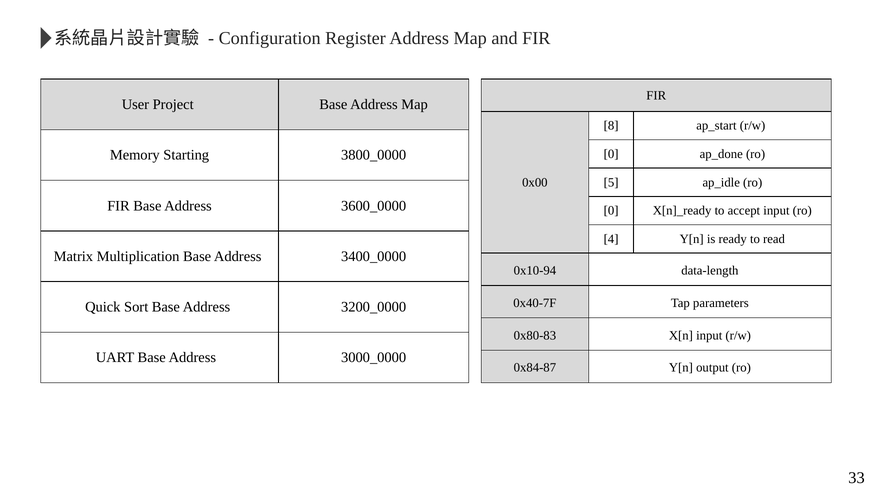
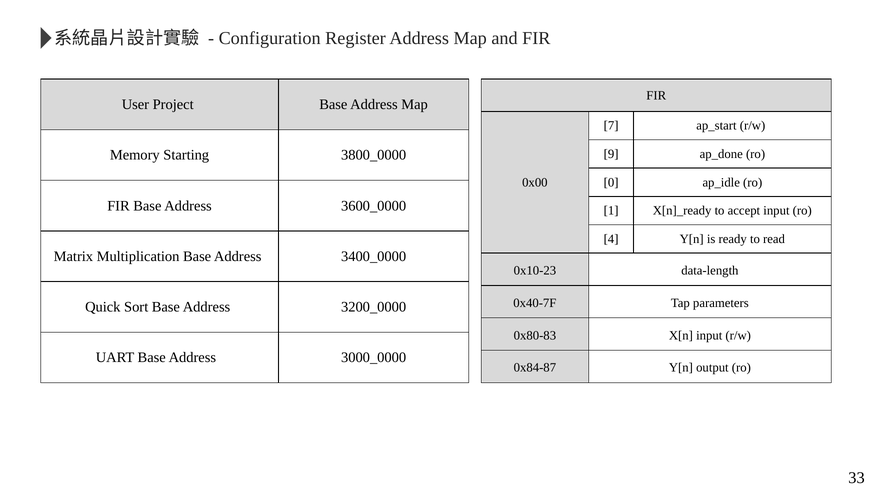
8: 8 -> 7
0 at (611, 154): 0 -> 9
5: 5 -> 0
0 at (611, 211): 0 -> 1
0x10-94: 0x10-94 -> 0x10-23
